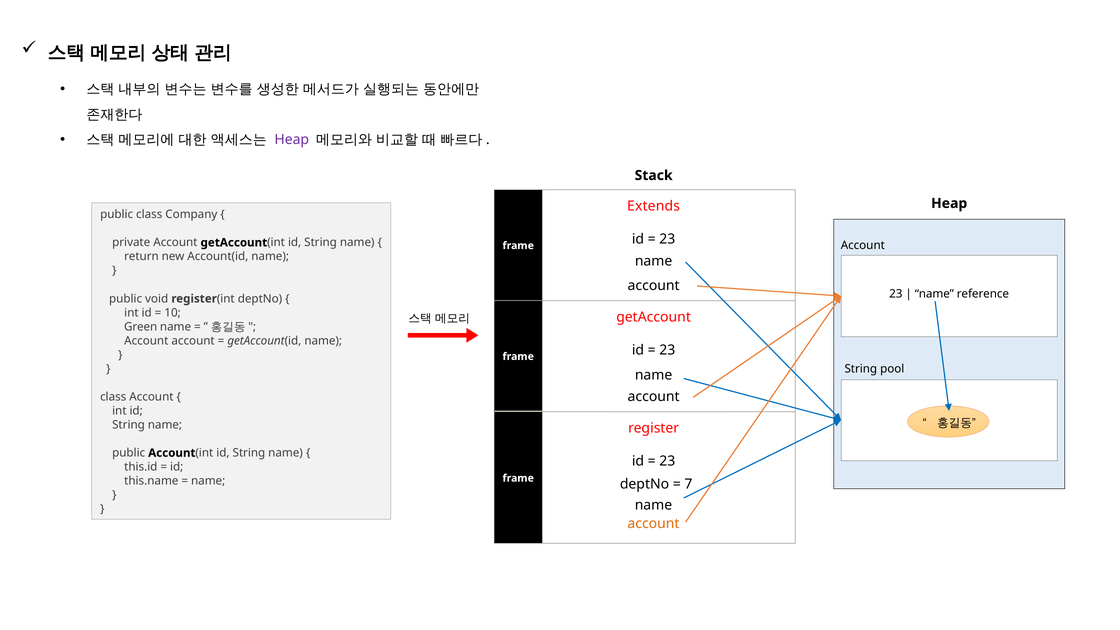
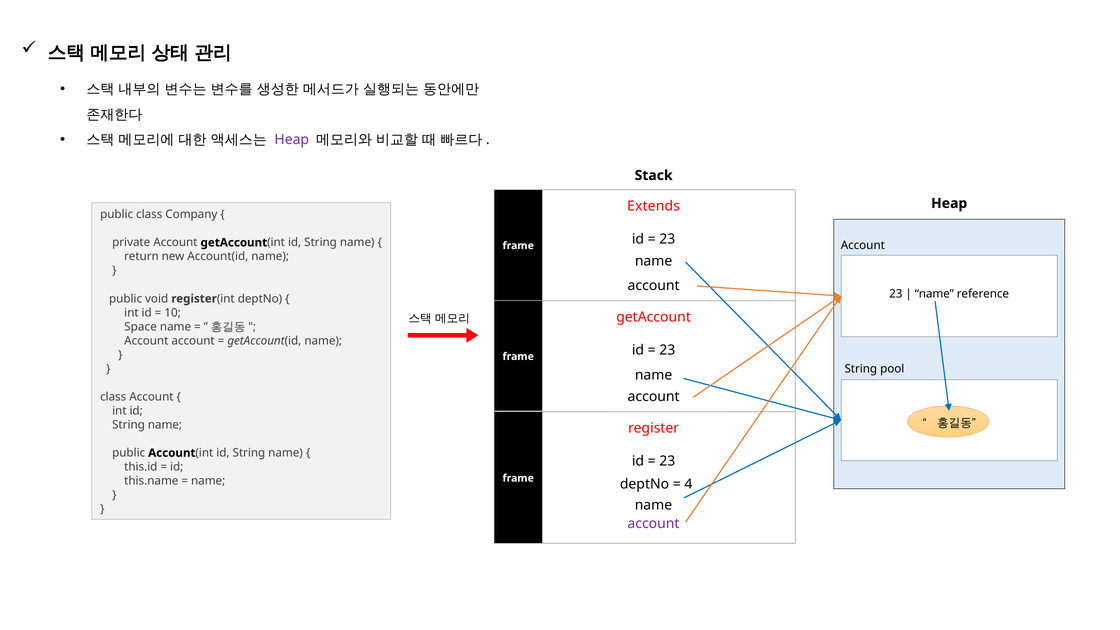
Green: Green -> Space
7: 7 -> 4
account at (653, 524) colour: orange -> purple
